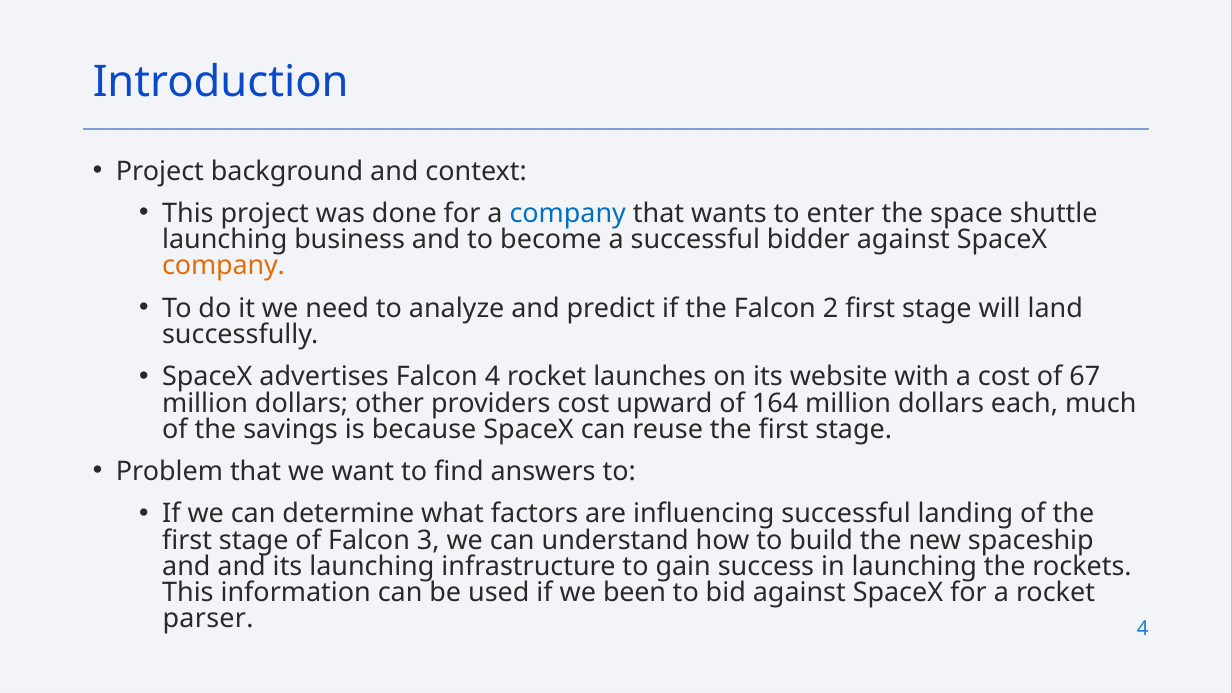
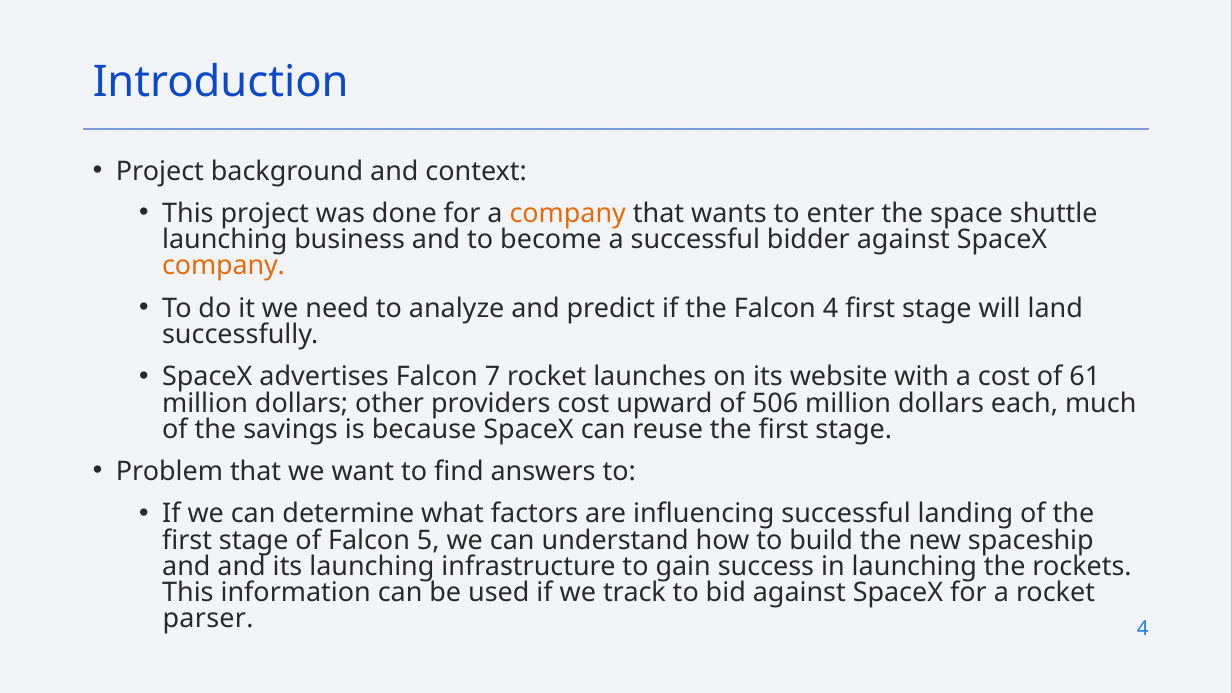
company at (568, 214) colour: blue -> orange
Falcon 2: 2 -> 4
Falcon 4: 4 -> 7
67: 67 -> 61
164: 164 -> 506
3: 3 -> 5
been: been -> track
